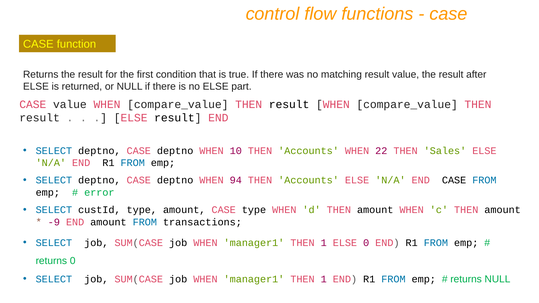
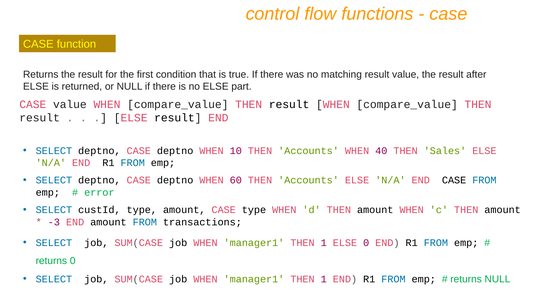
22: 22 -> 40
94: 94 -> 60
-9: -9 -> -3
